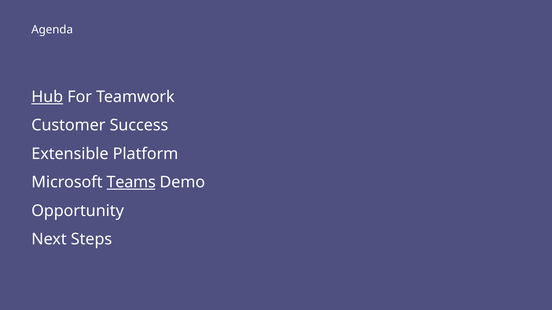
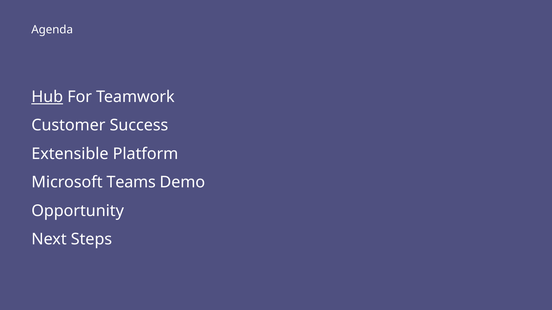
Teams underline: present -> none
